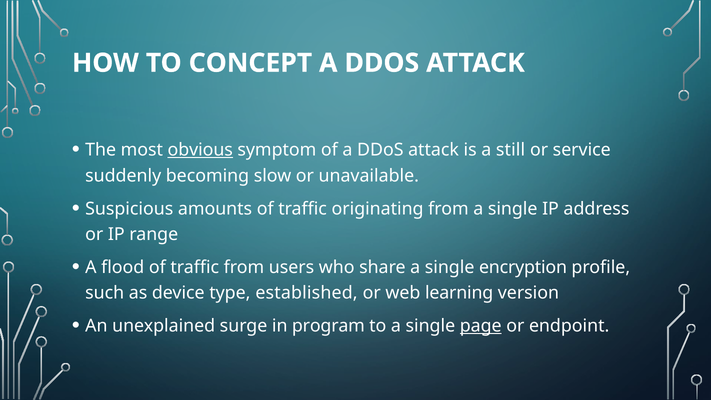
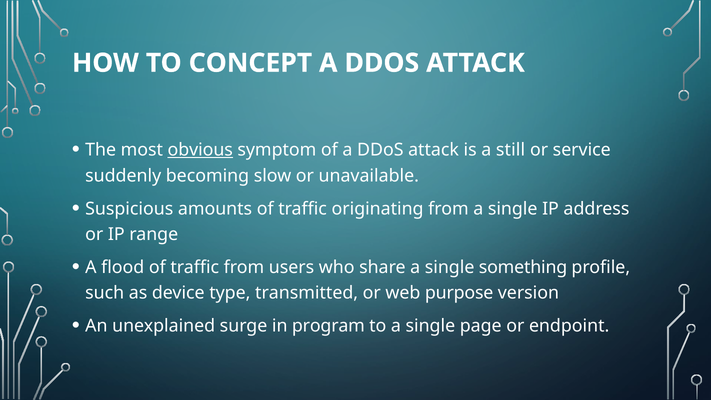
encryption: encryption -> something
established: established -> transmitted
learning: learning -> purpose
page underline: present -> none
